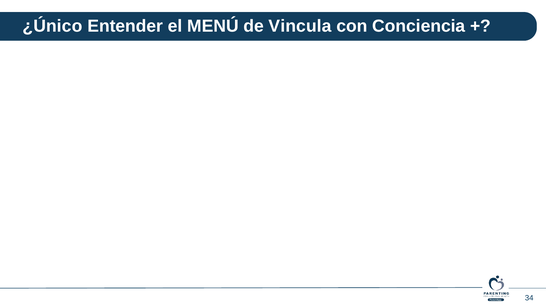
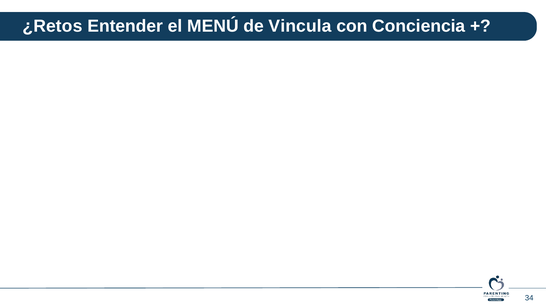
¿Único: ¿Único -> ¿Retos
